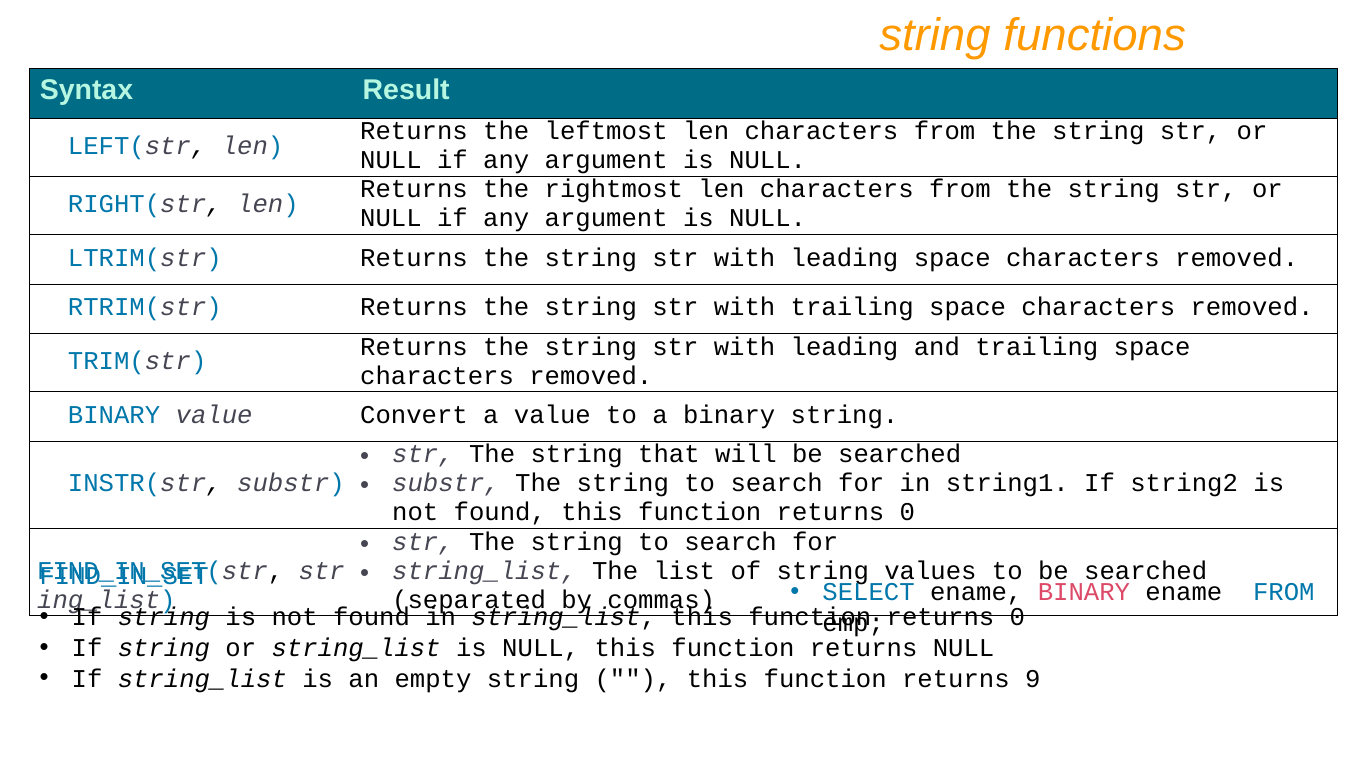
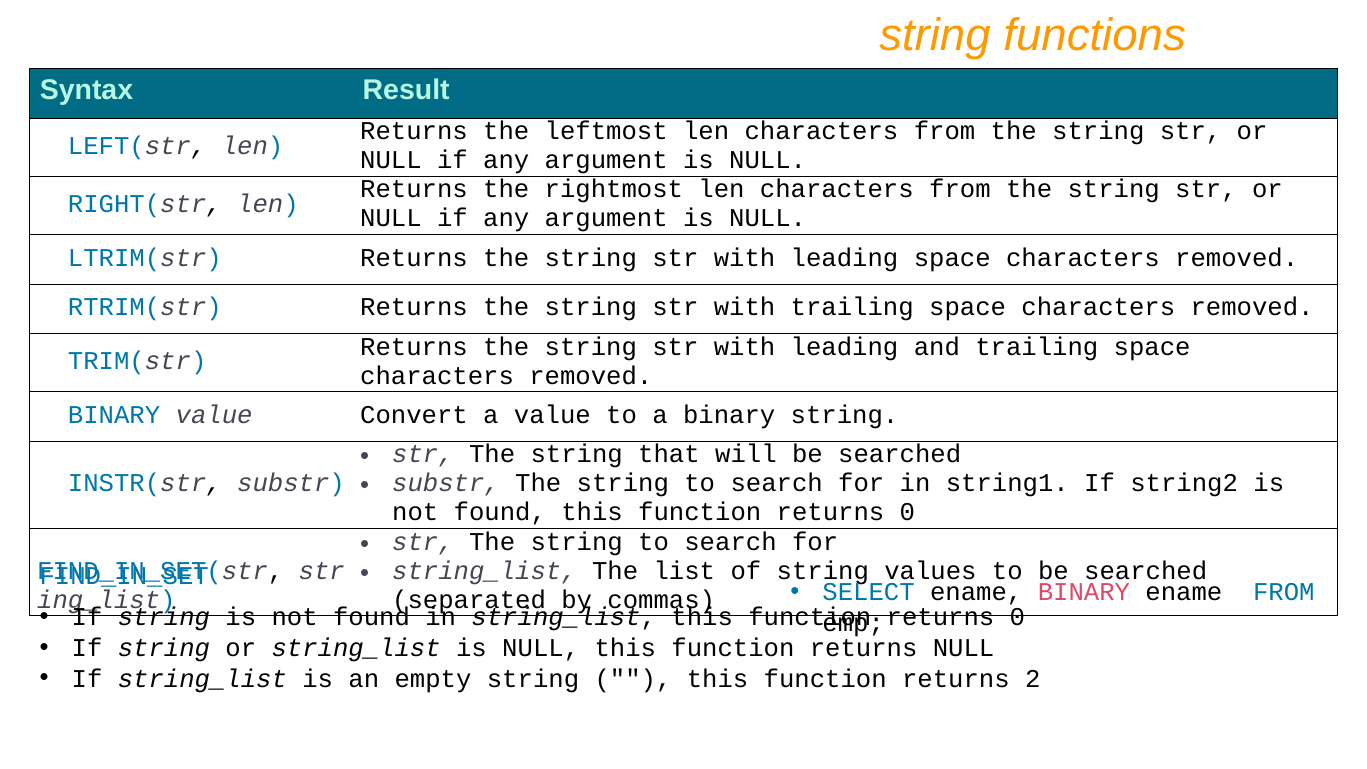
9: 9 -> 2
